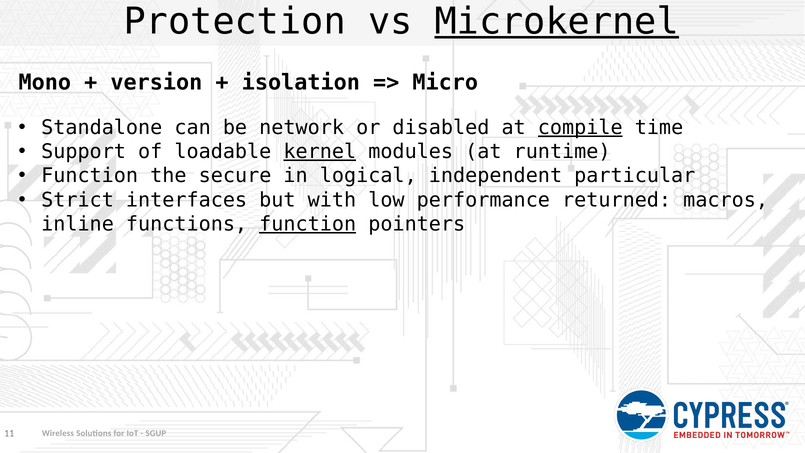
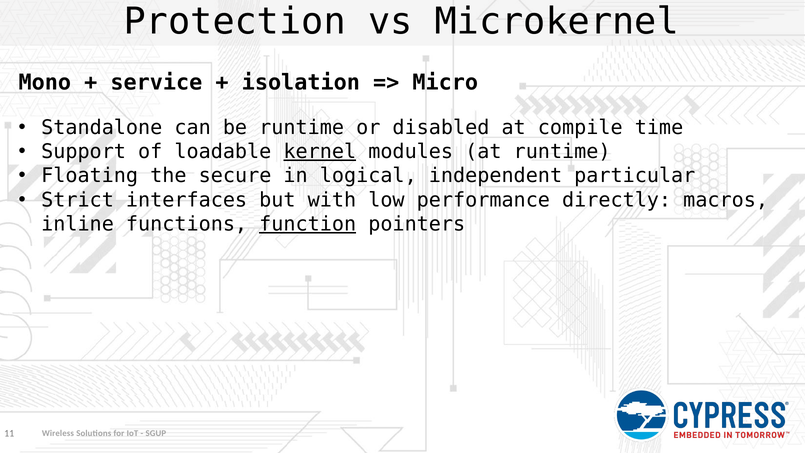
Microkernel underline: present -> none
version: version -> service
be network: network -> runtime
compile underline: present -> none
Function at (90, 176): Function -> Floating
returned: returned -> directly
